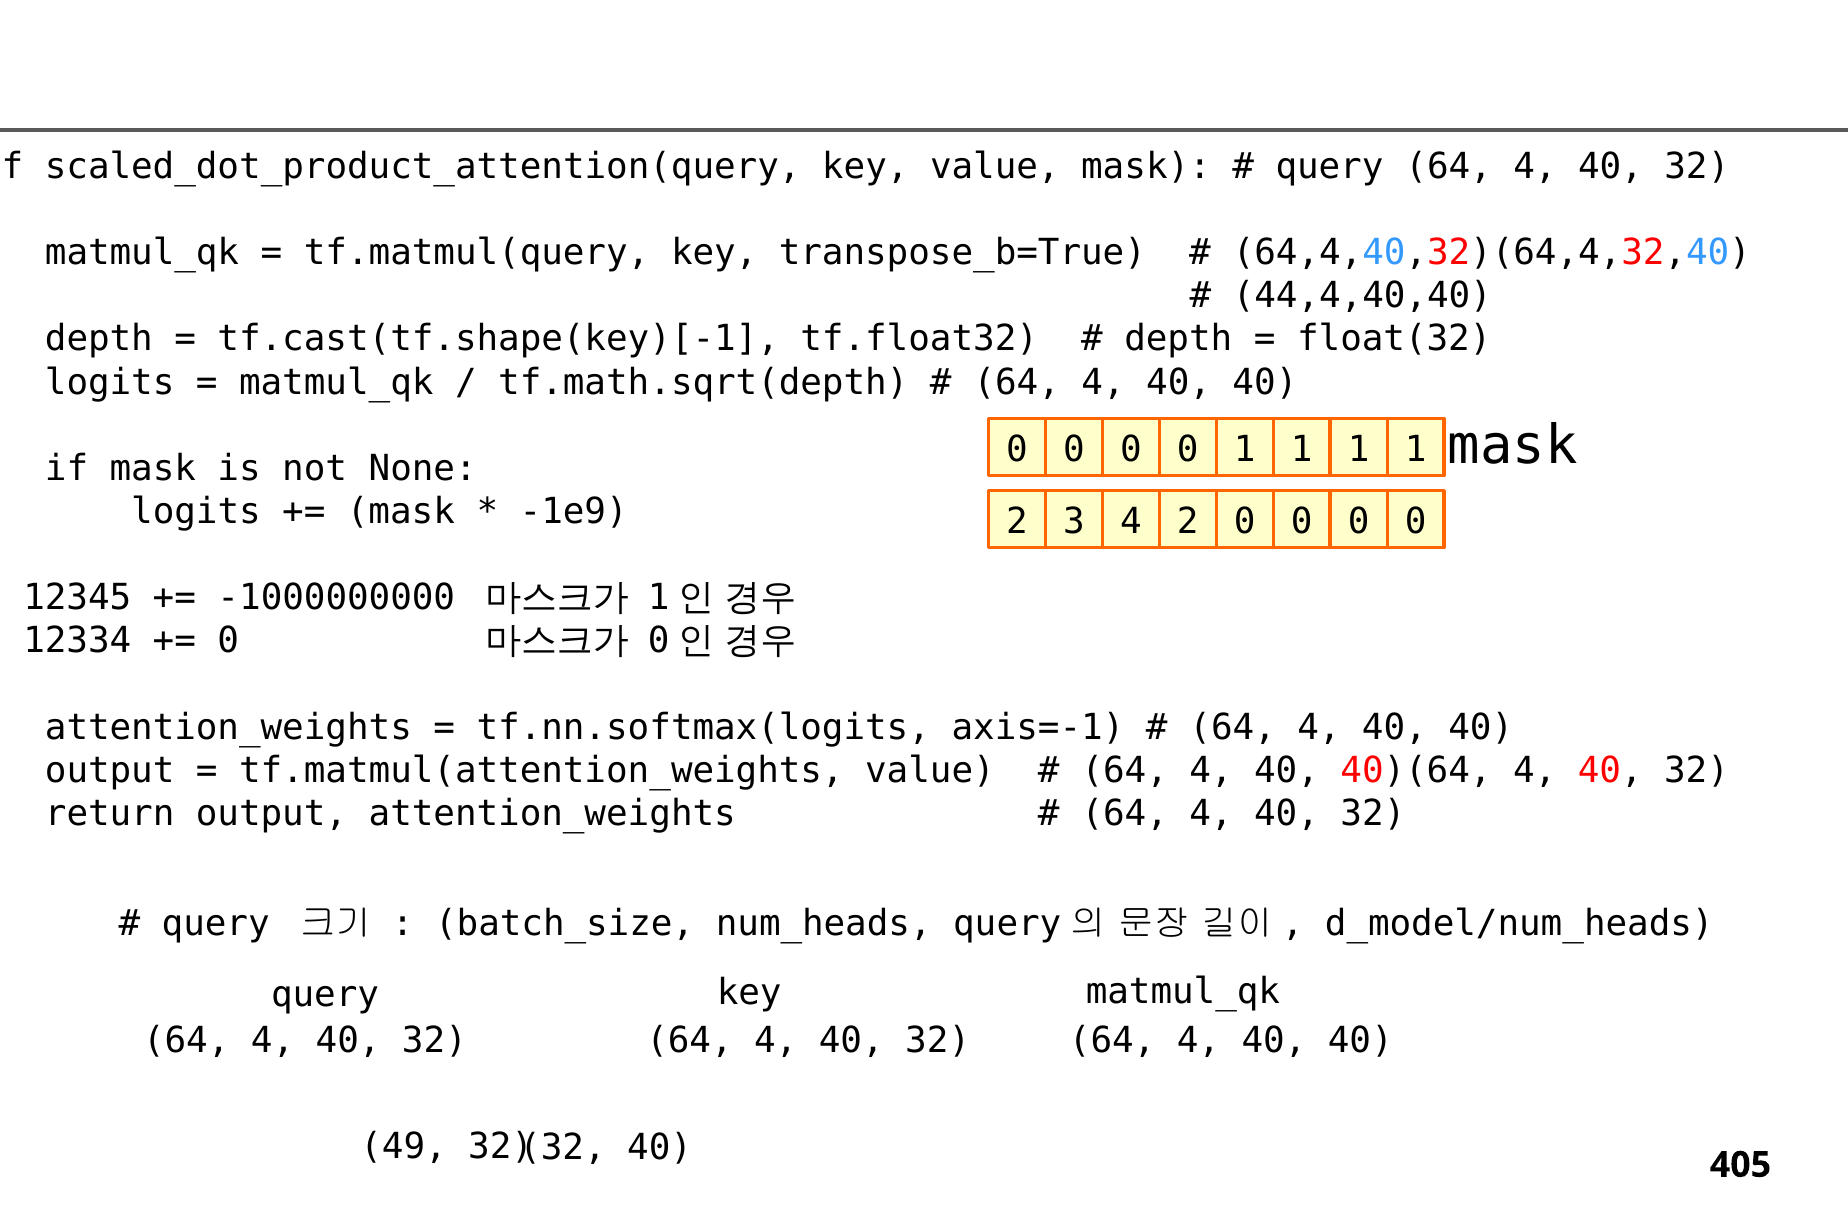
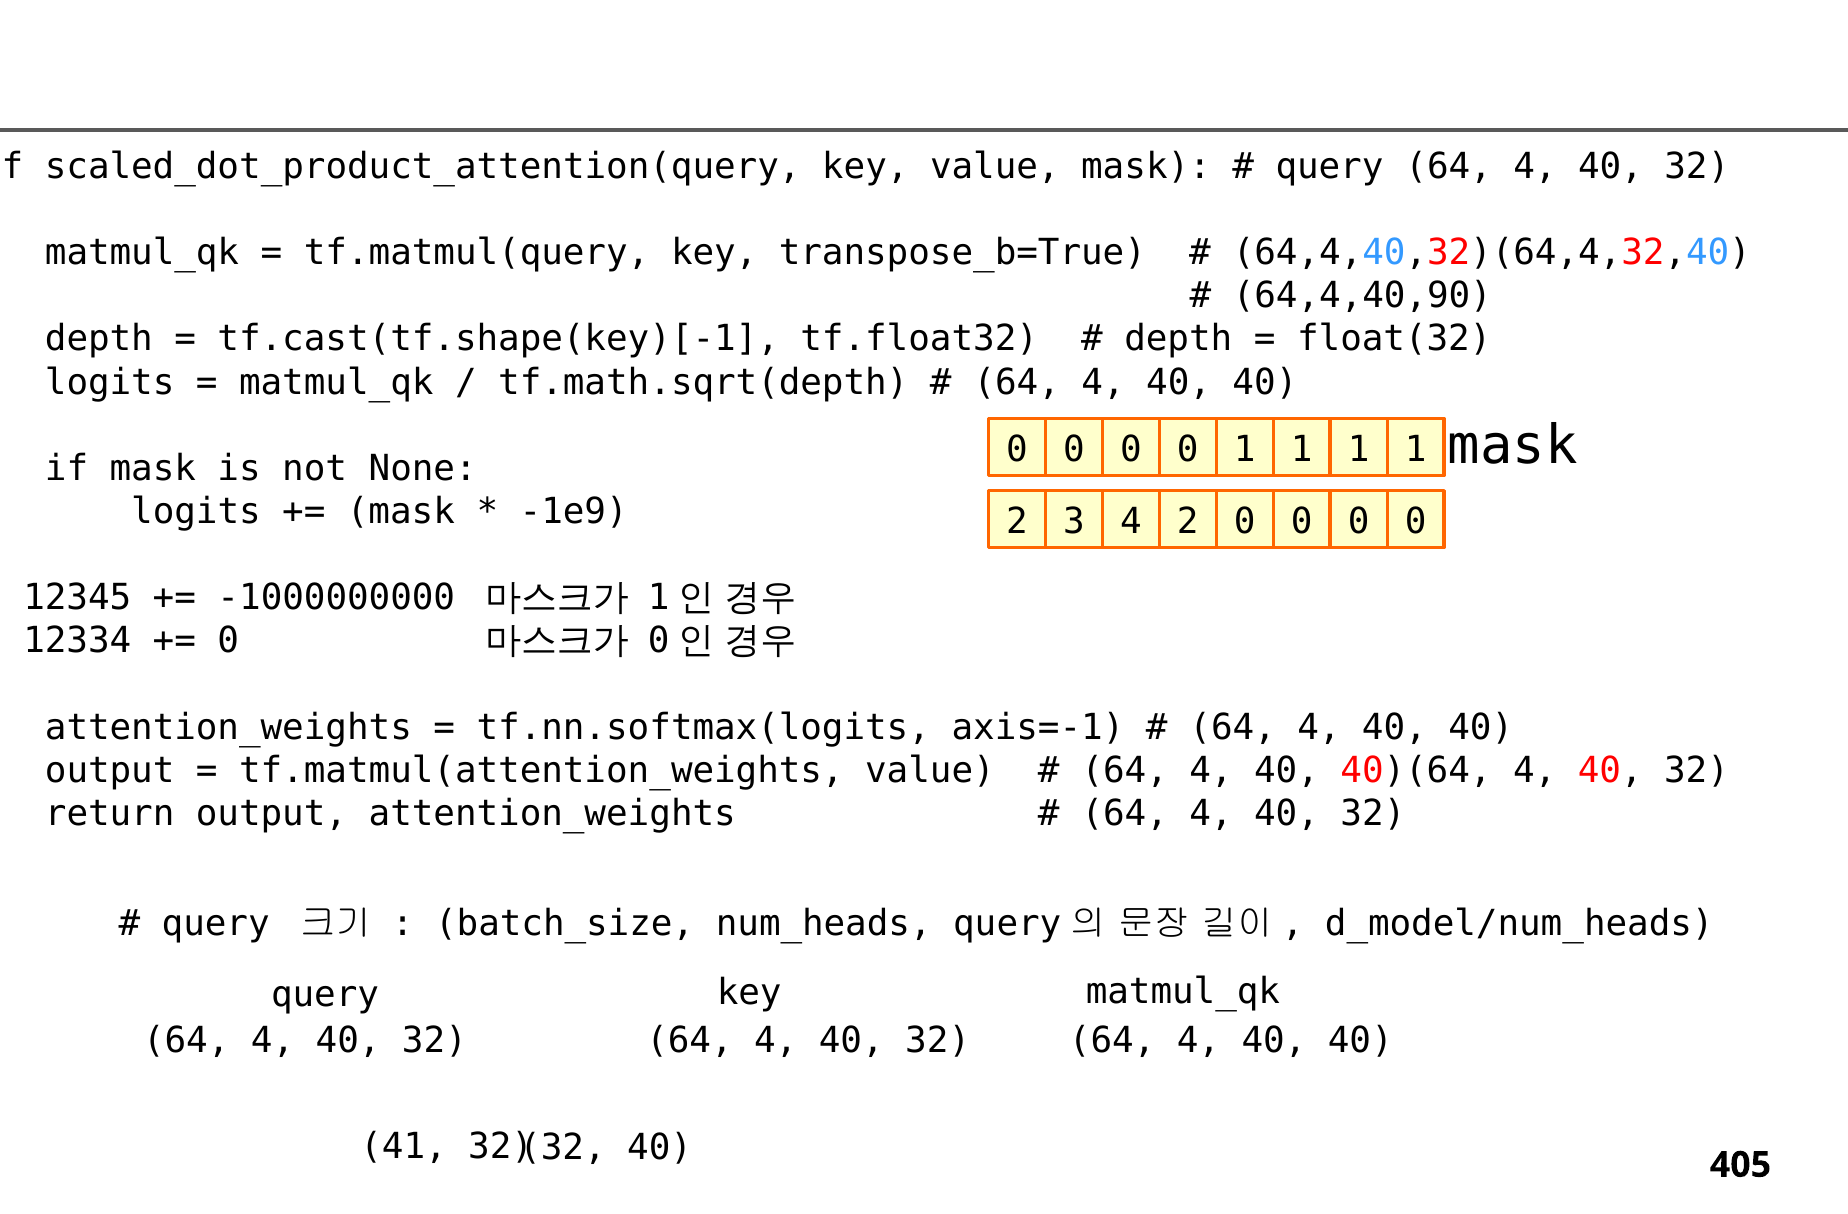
44,4,40,40: 44,4,40,40 -> 64,4,40,90
49: 49 -> 41
